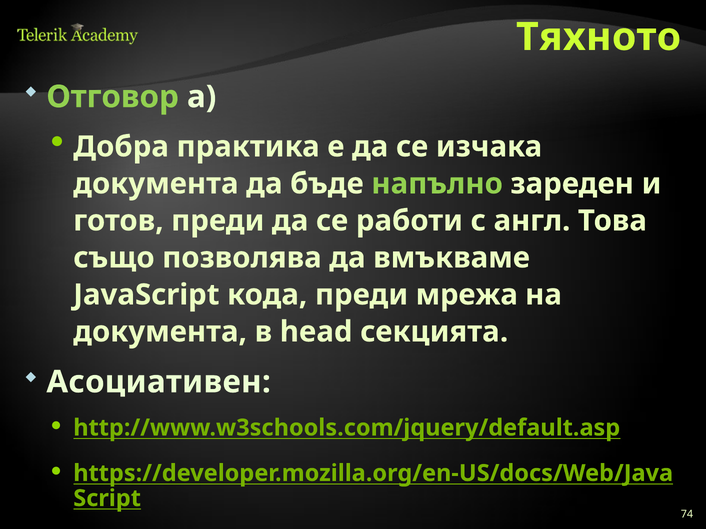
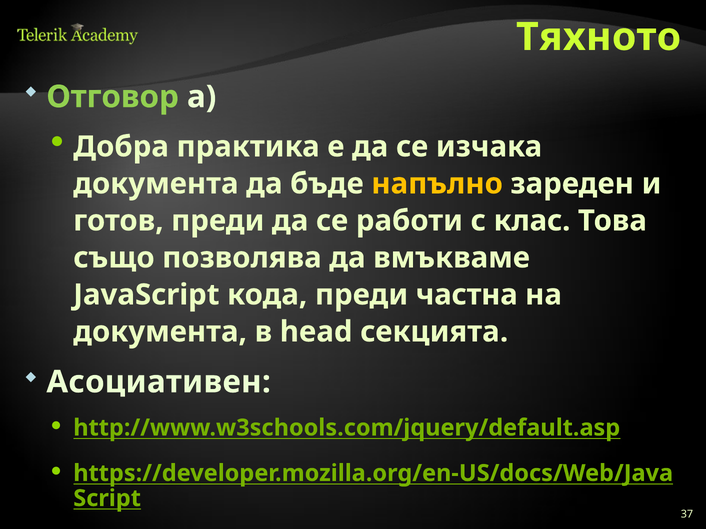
напълно colour: light green -> yellow
англ: англ -> клас
мрежа: мрежа -> частна
74: 74 -> 37
